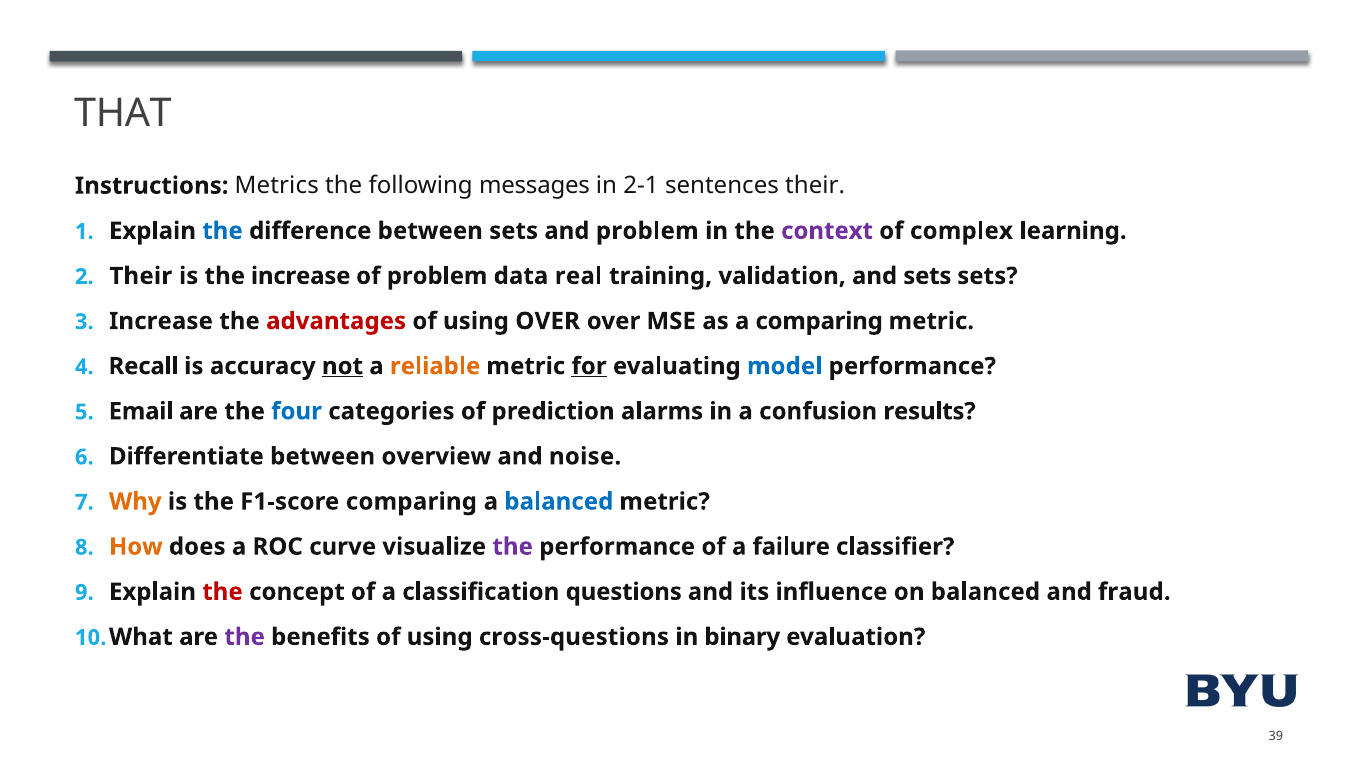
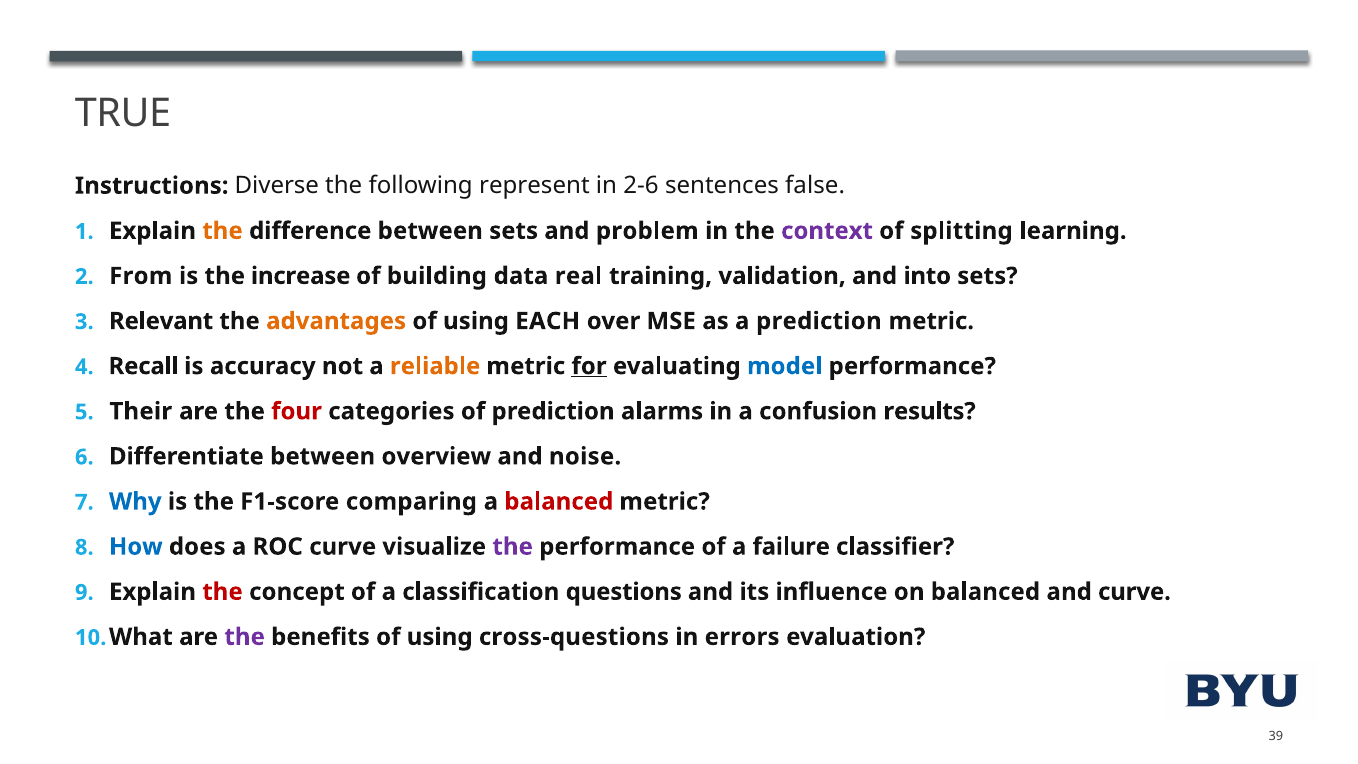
THAT: THAT -> TRUE
Metrics: Metrics -> Diverse
messages: messages -> represent
2-1: 2-1 -> 2-6
sentences their: their -> false
the at (222, 231) colour: blue -> orange
complex: complex -> splitting
Their at (141, 276): Their -> From
of problem: problem -> building
and sets: sets -> into
Increase at (161, 321): Increase -> Relevant
advantages colour: red -> orange
using OVER: OVER -> EACH
a comparing: comparing -> prediction
not underline: present -> none
Email: Email -> Their
four colour: blue -> red
Why colour: orange -> blue
balanced at (559, 502) colour: blue -> red
How colour: orange -> blue
and fraud: fraud -> curve
binary: binary -> errors
